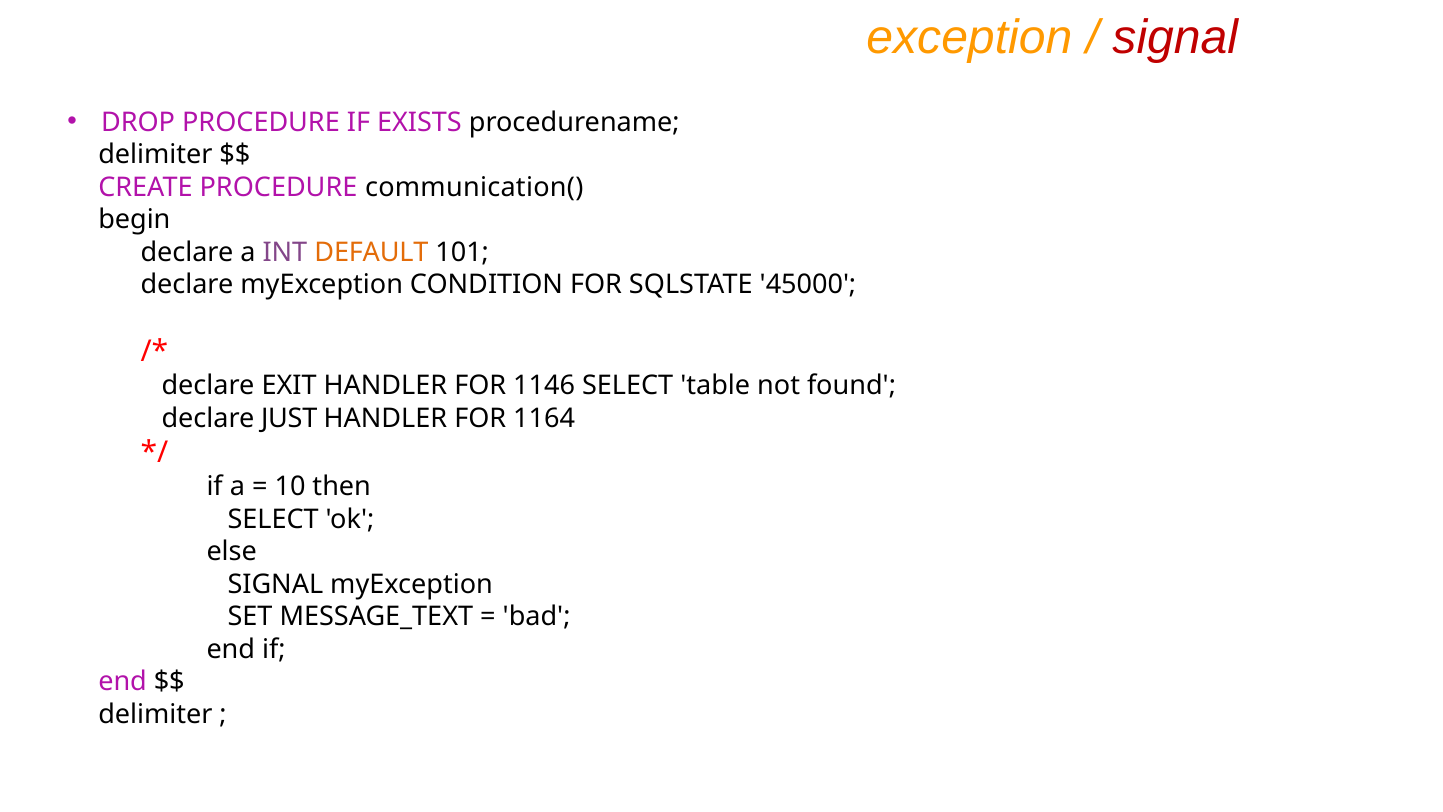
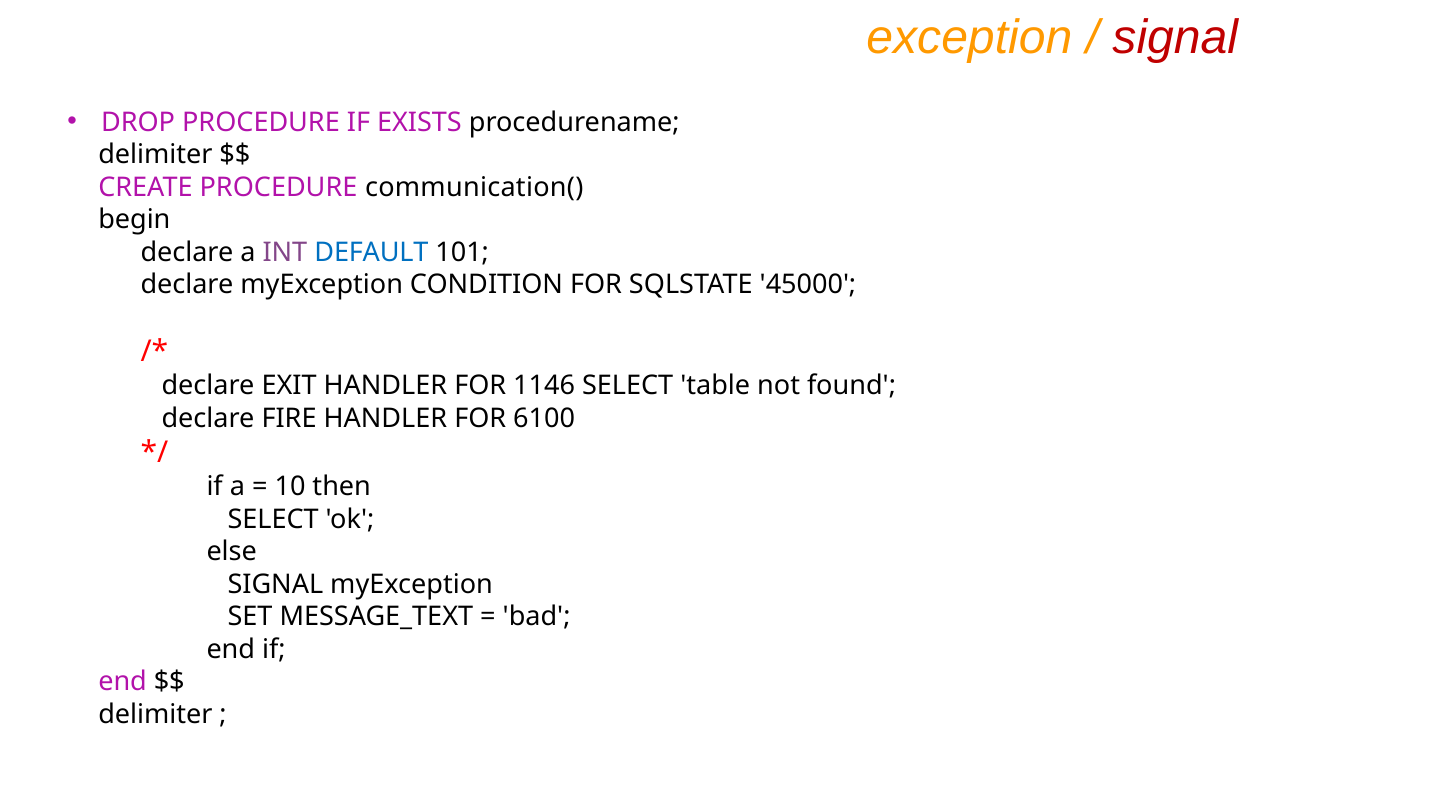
DEFAULT colour: orange -> blue
JUST: JUST -> FIRE
1164: 1164 -> 6100
